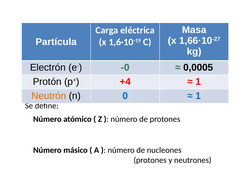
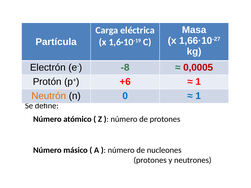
-0: -0 -> -8
0,0005 colour: black -> red
+4: +4 -> +6
